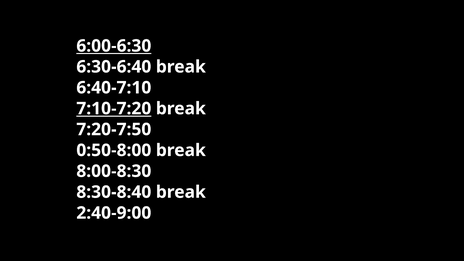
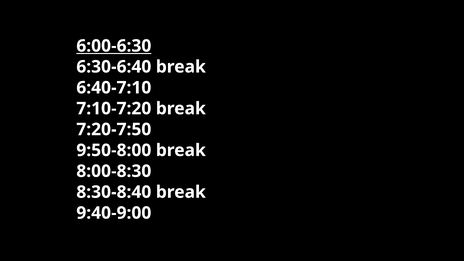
7:10-7:20 underline: present -> none
0:50-8:00: 0:50-8:00 -> 9:50-8:00
2:40-9:00: 2:40-9:00 -> 9:40-9:00
